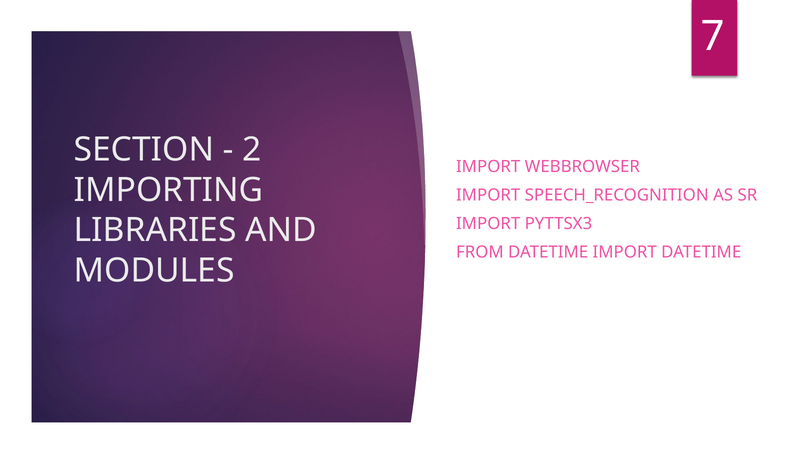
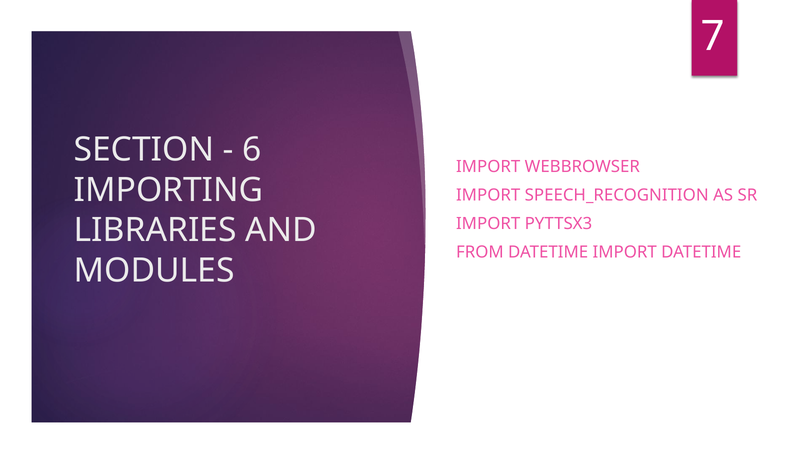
2: 2 -> 6
